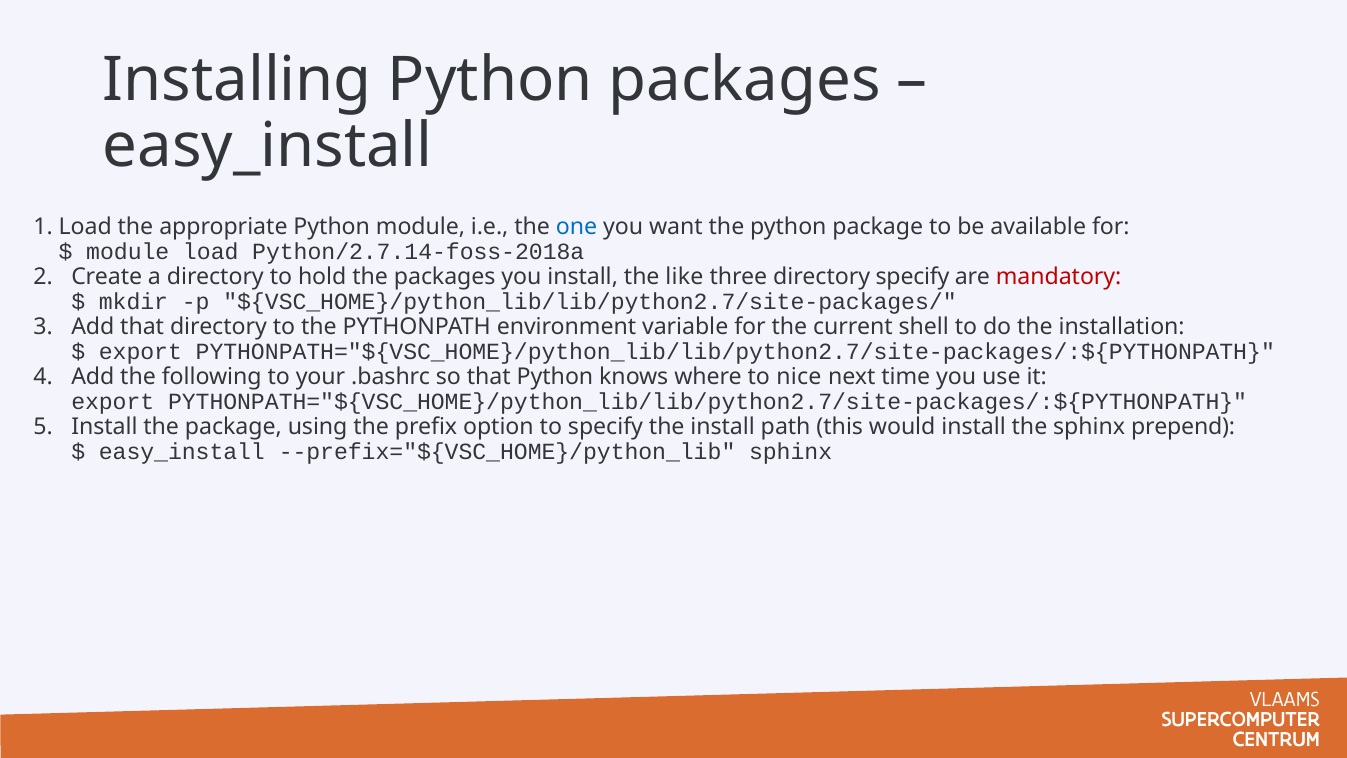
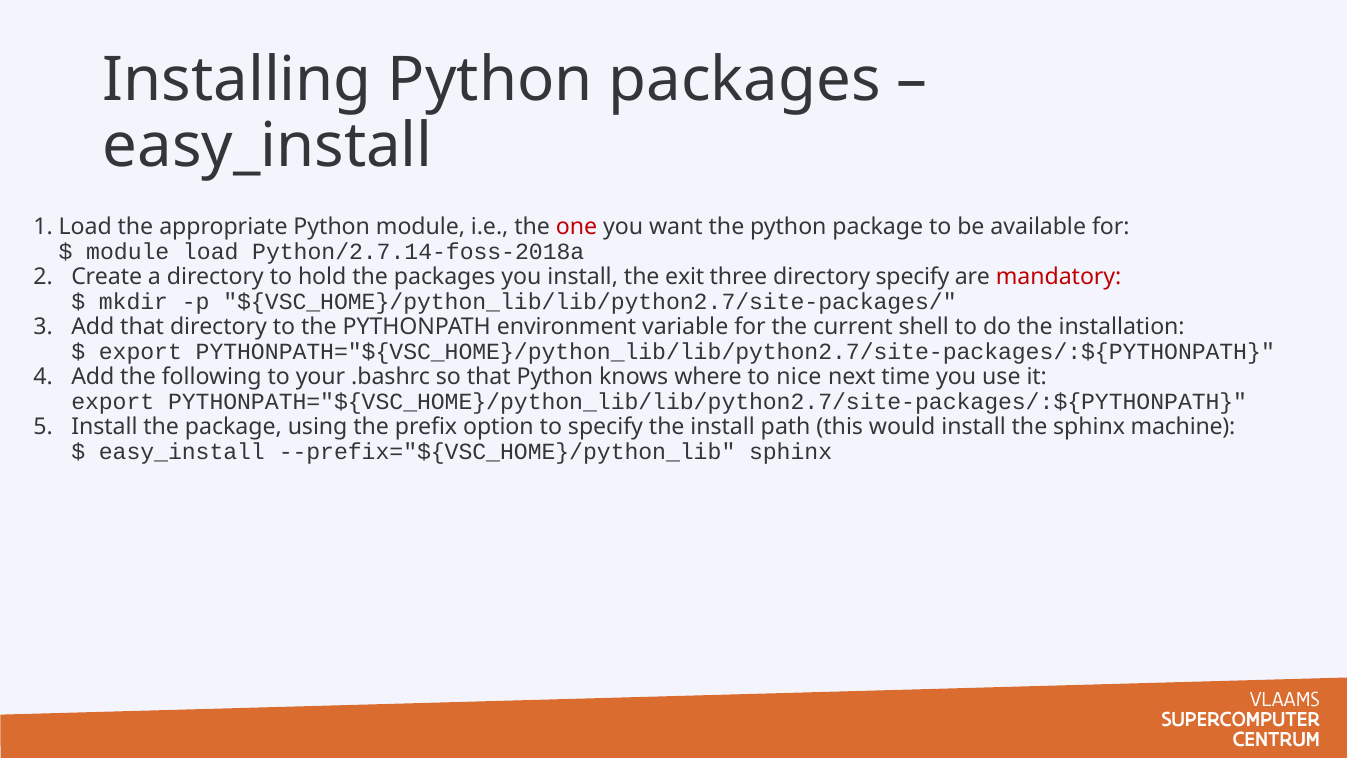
one colour: blue -> red
like: like -> exit
prepend: prepend -> machine
